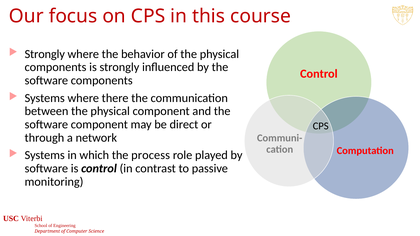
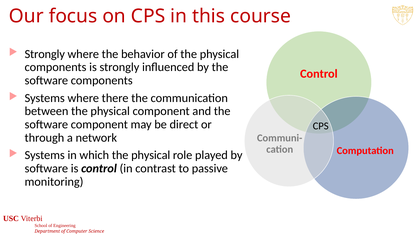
which the process: process -> physical
